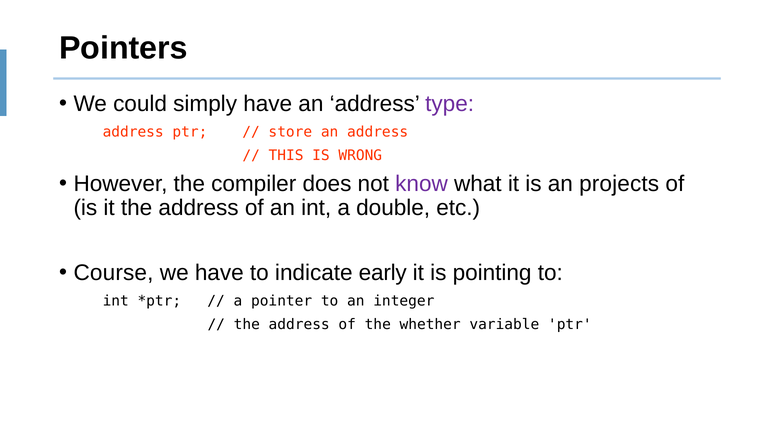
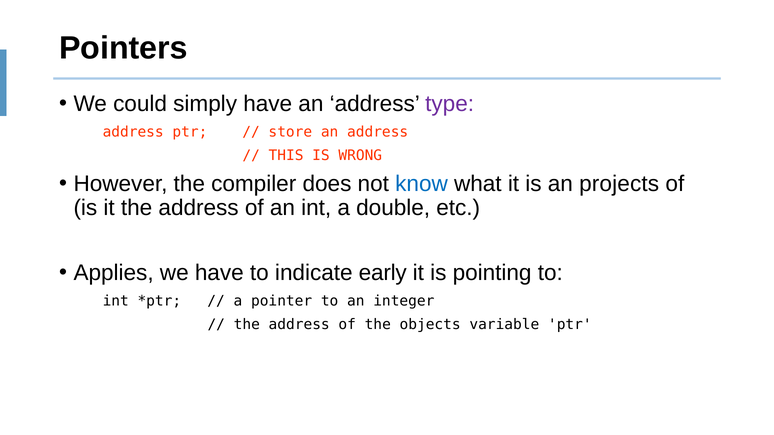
know colour: purple -> blue
Course: Course -> Applies
whether: whether -> objects
